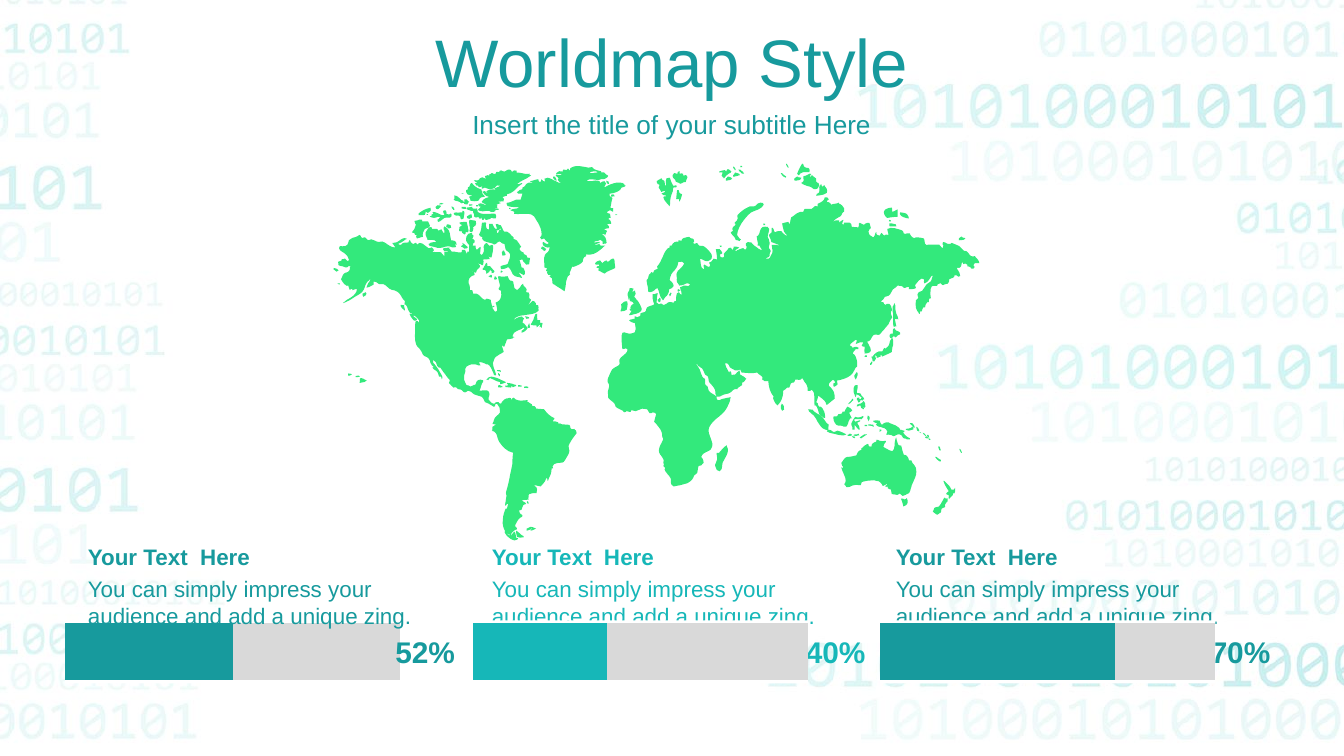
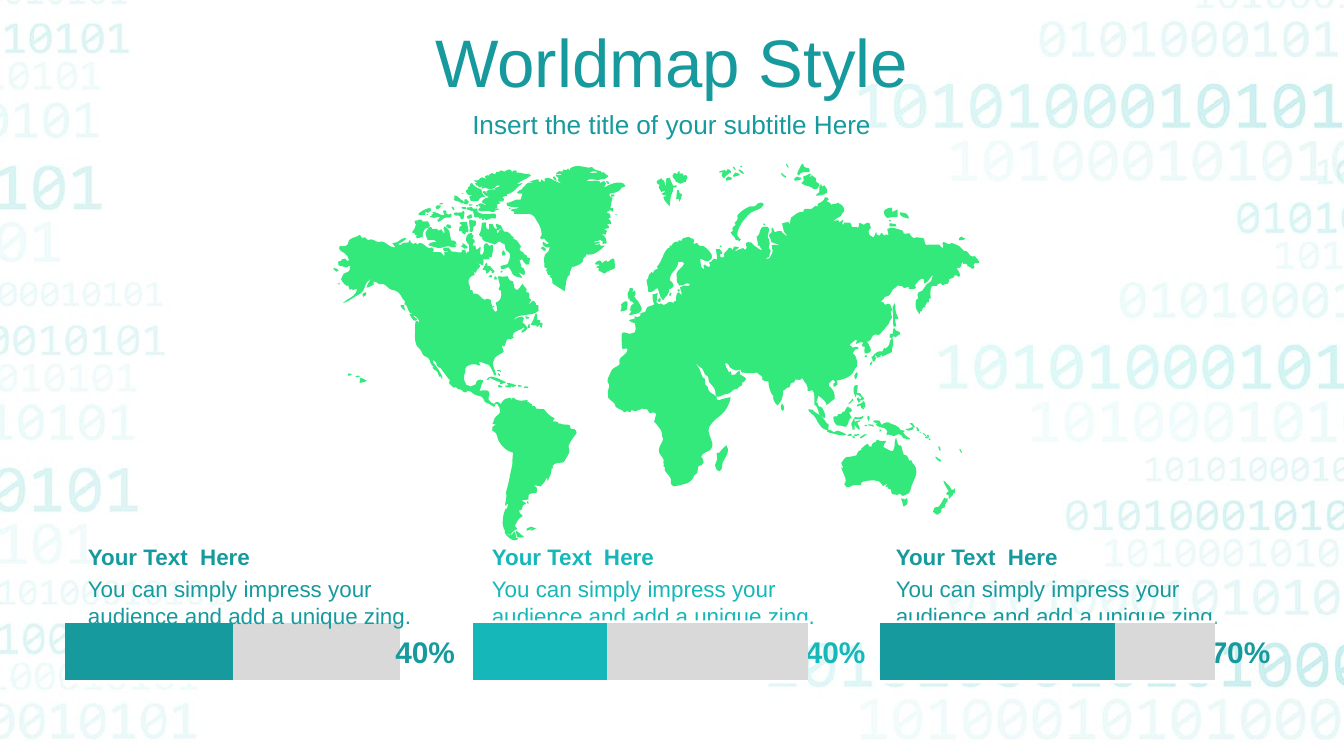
52% at (425, 654): 52% -> 40%
